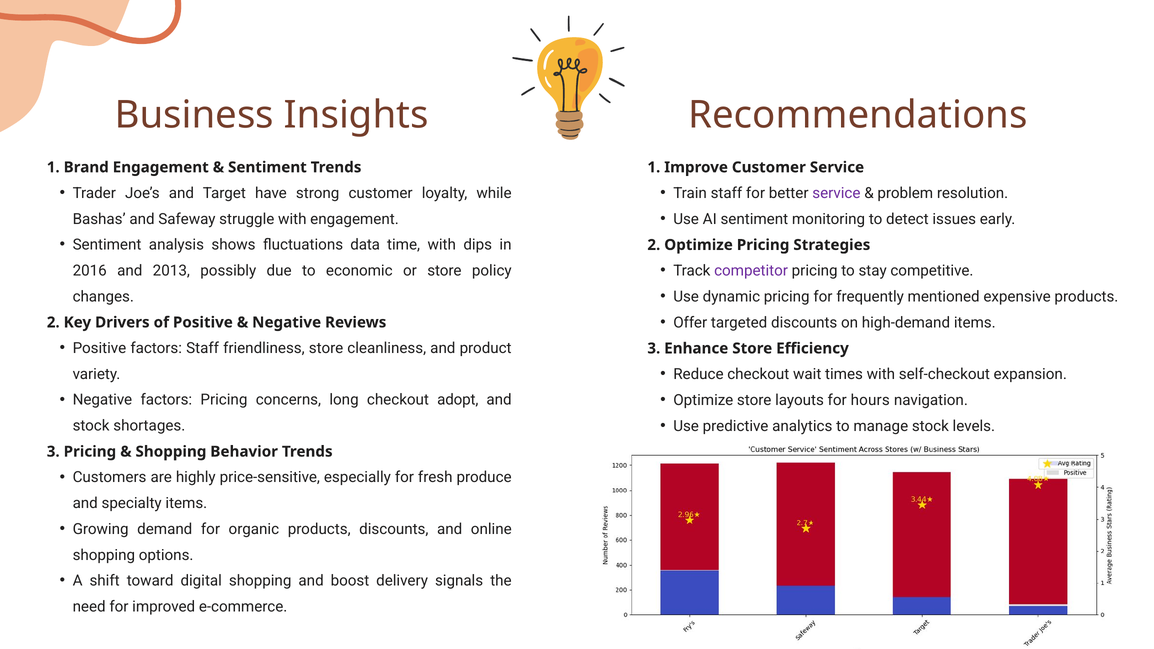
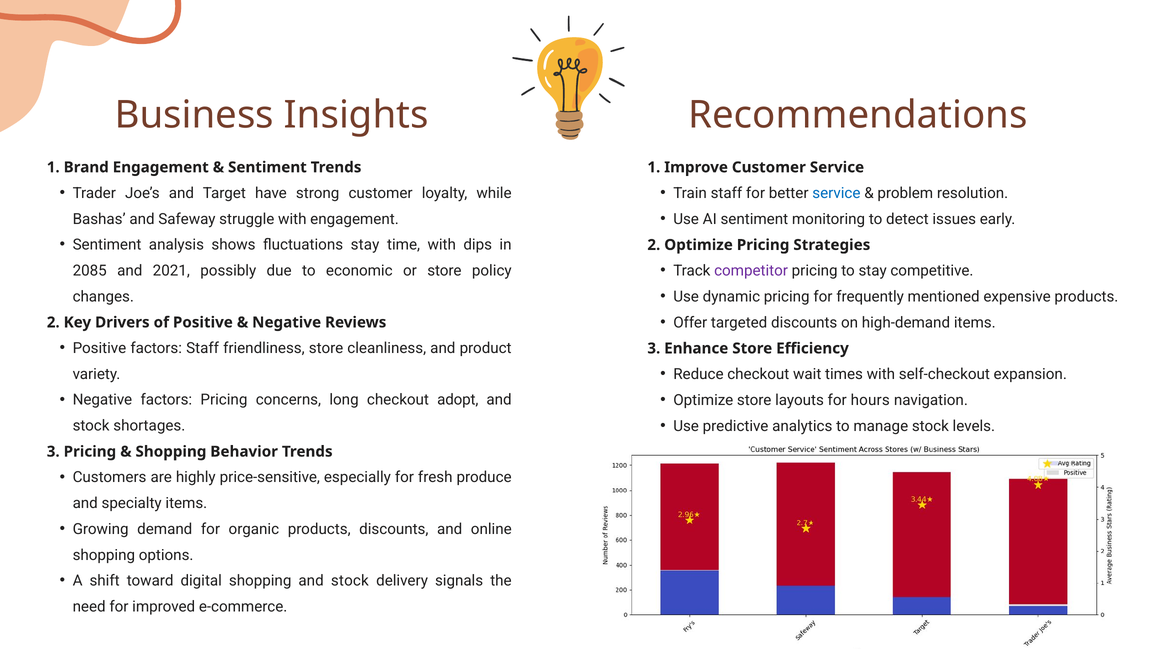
service at (836, 193) colour: purple -> blue
fluctuations data: data -> stay
2016: 2016 -> 2085
2013: 2013 -> 2021
shopping and boost: boost -> stock
